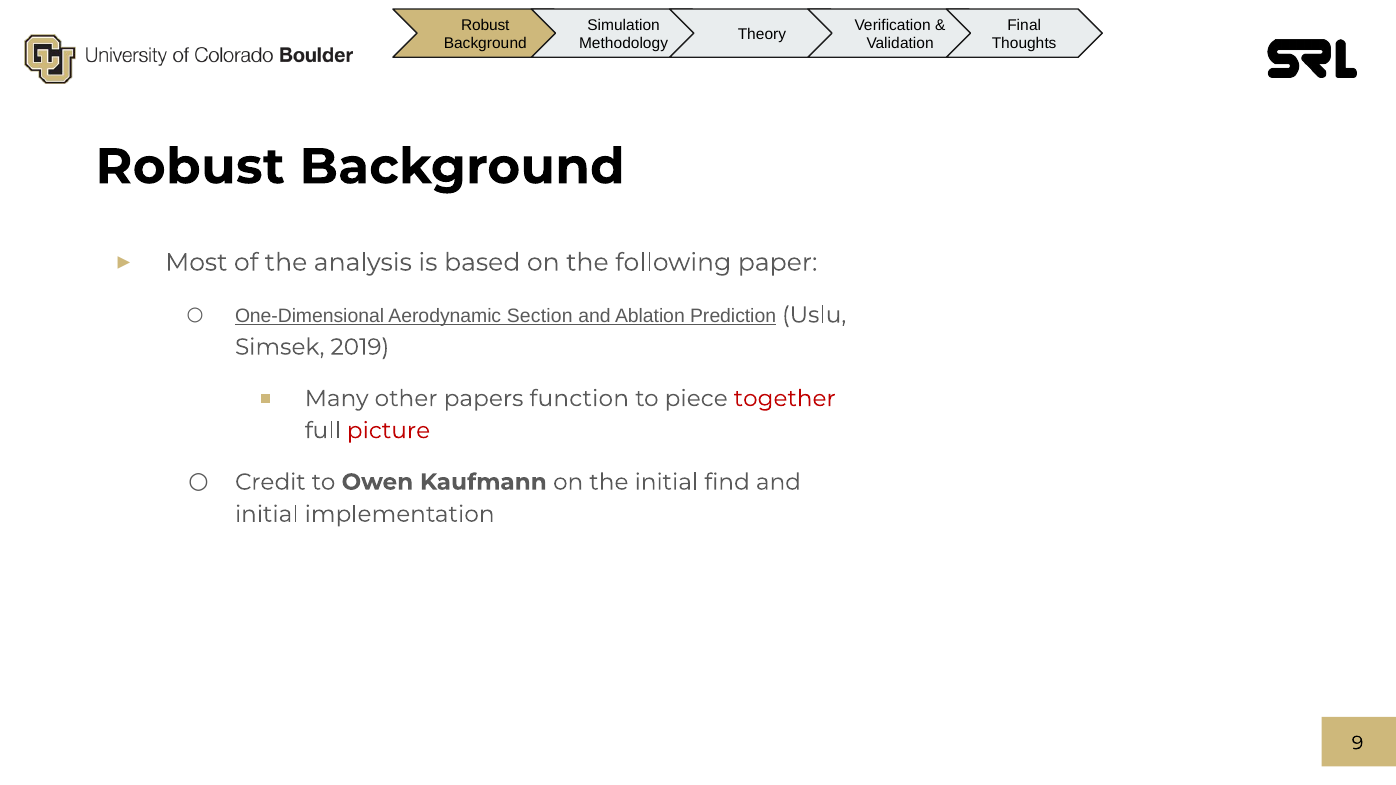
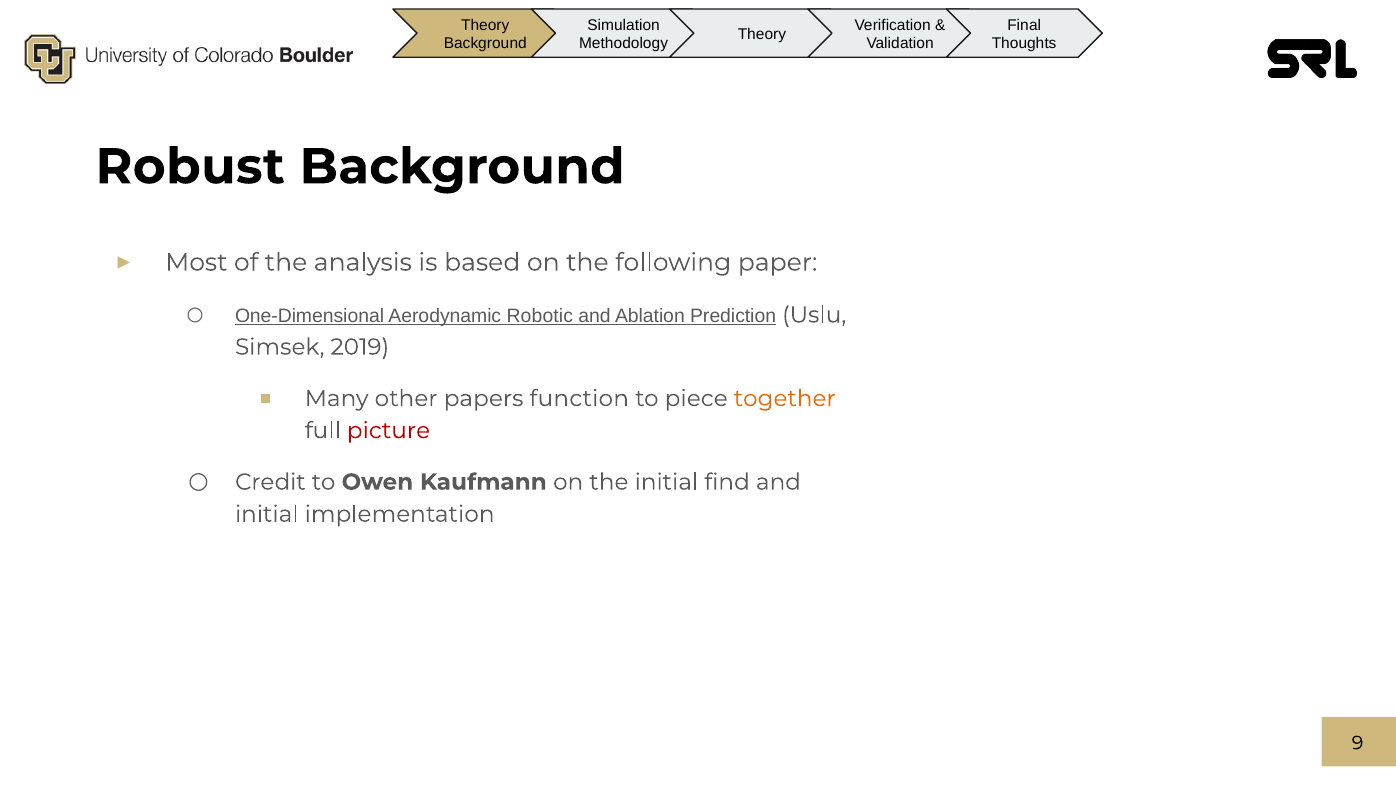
Robust at (485, 25): Robust -> Theory
Section: Section -> Robotic
together colour: red -> orange
